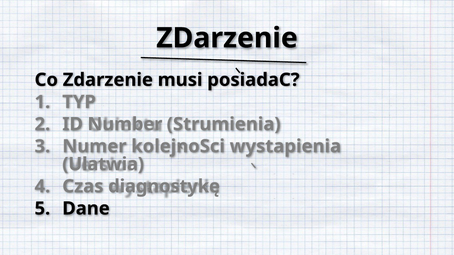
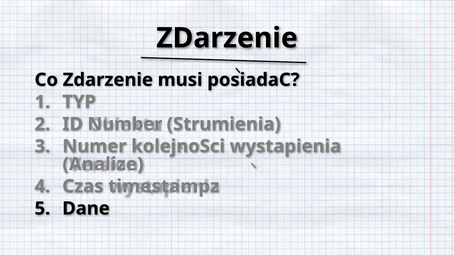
Ulatwia: Ulatwia -> Analize
diagnostykę: diagnostykę -> timestampz
